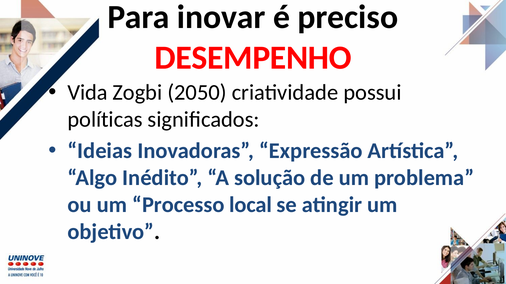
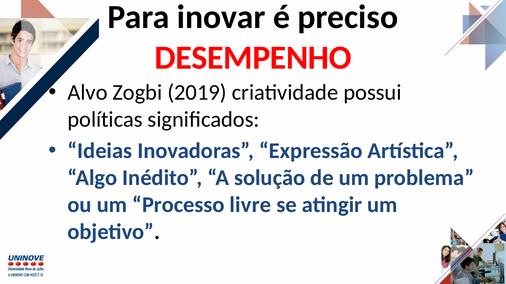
Vida: Vida -> Alvo
2050: 2050 -> 2019
local: local -> livre
